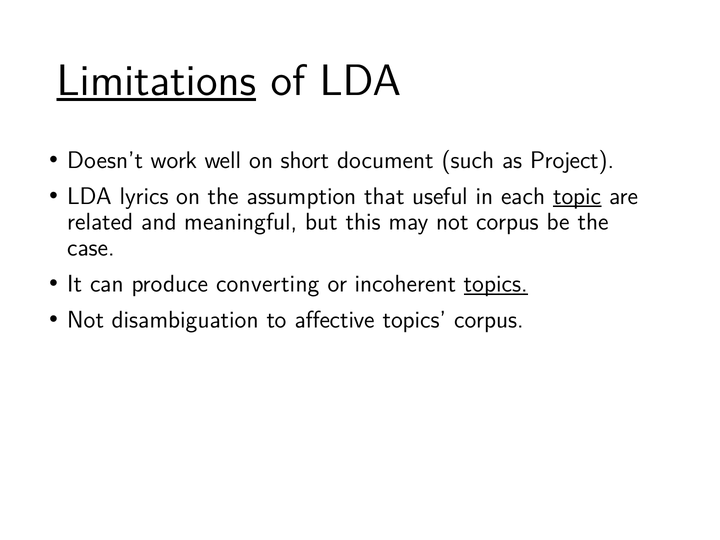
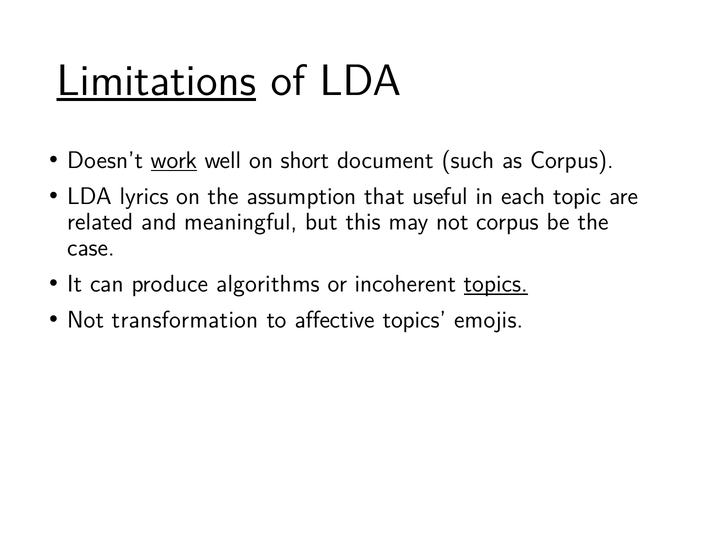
work underline: none -> present
as Project: Project -> Corpus
topic underline: present -> none
converting: converting -> algorithms
disambiguation: disambiguation -> transformation
topics corpus: corpus -> emojis
